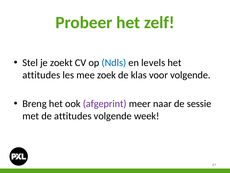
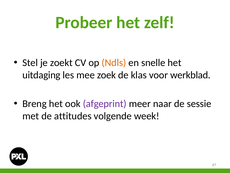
Ndls colour: blue -> orange
levels: levels -> snelle
attitudes at (41, 75): attitudes -> uitdaging
voor volgende: volgende -> werkblad
